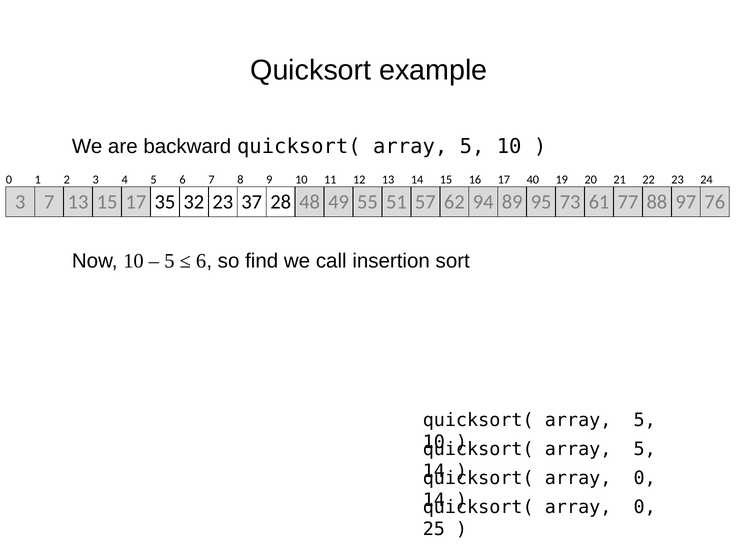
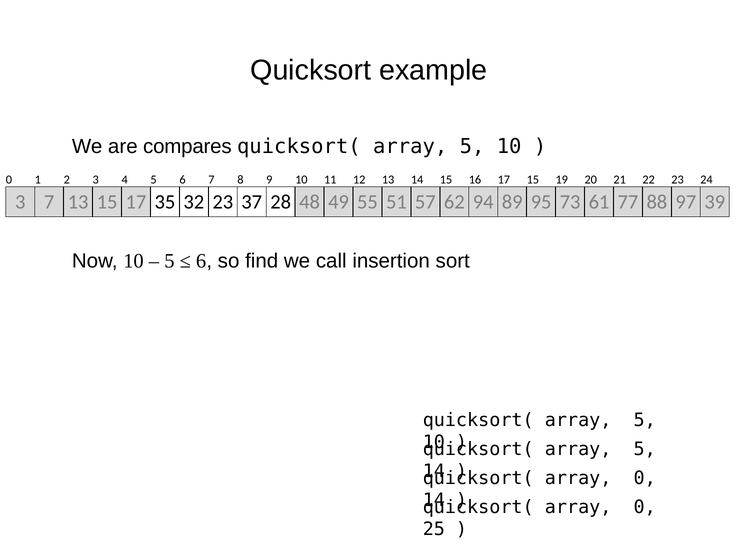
backward: backward -> compares
17 40: 40 -> 15
76: 76 -> 39
